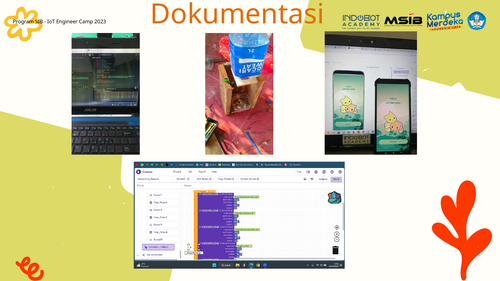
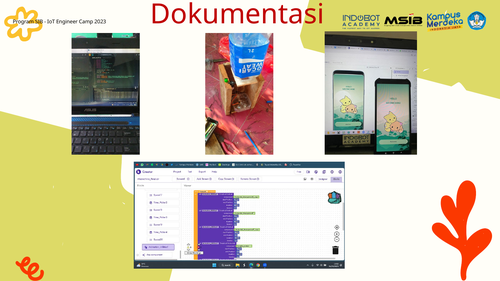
Dokumentasi colour: orange -> red
